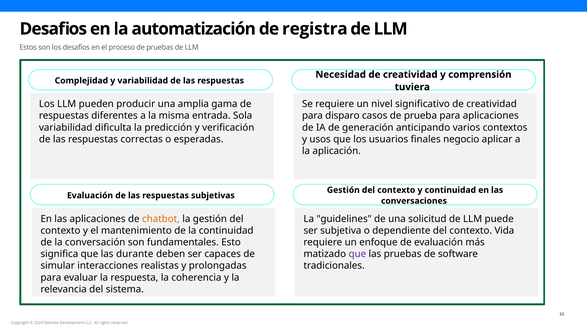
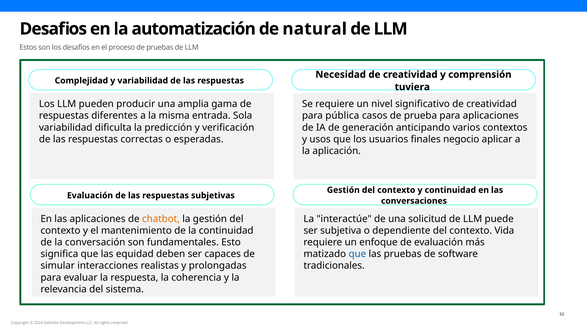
registra: registra -> natural
disparo: disparo -> pública
guidelines: guidelines -> interactúe
durante: durante -> equidad
que at (357, 254) colour: purple -> blue
